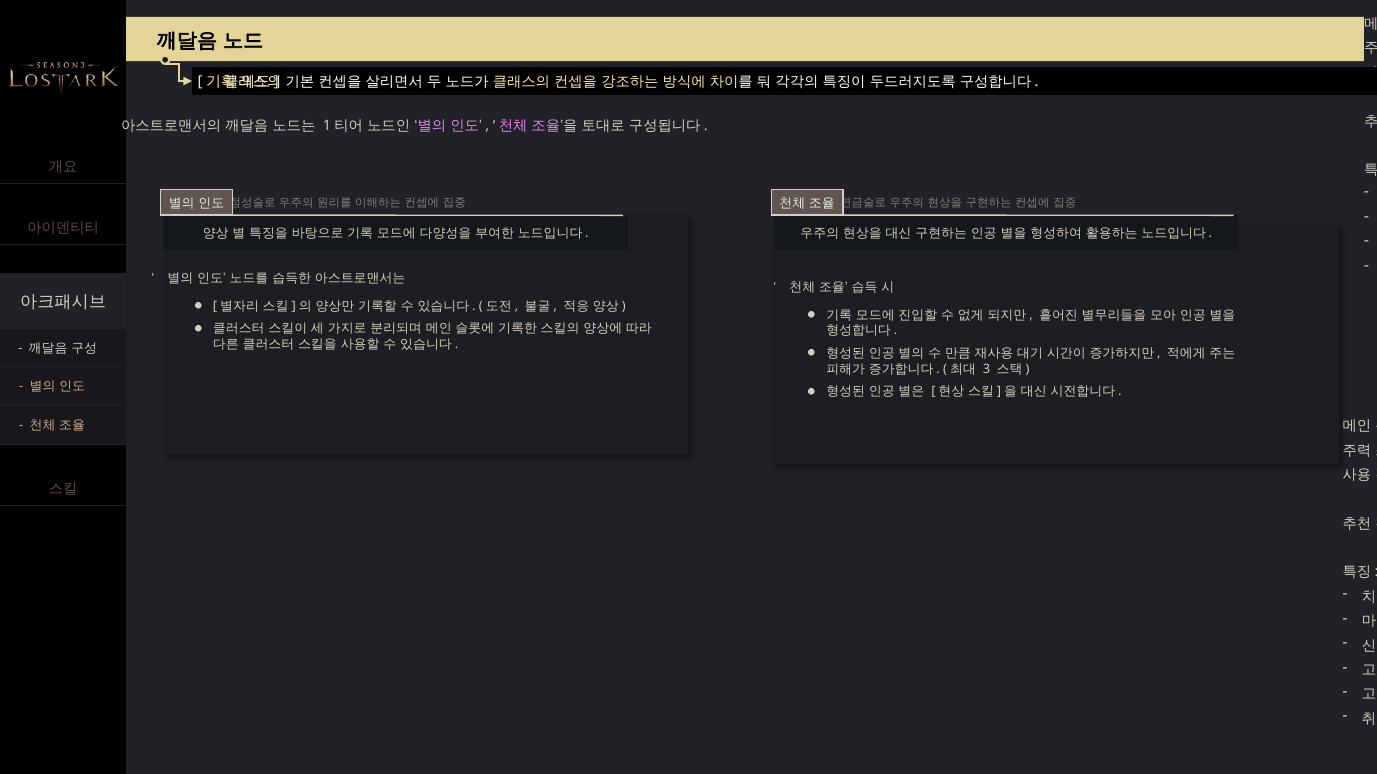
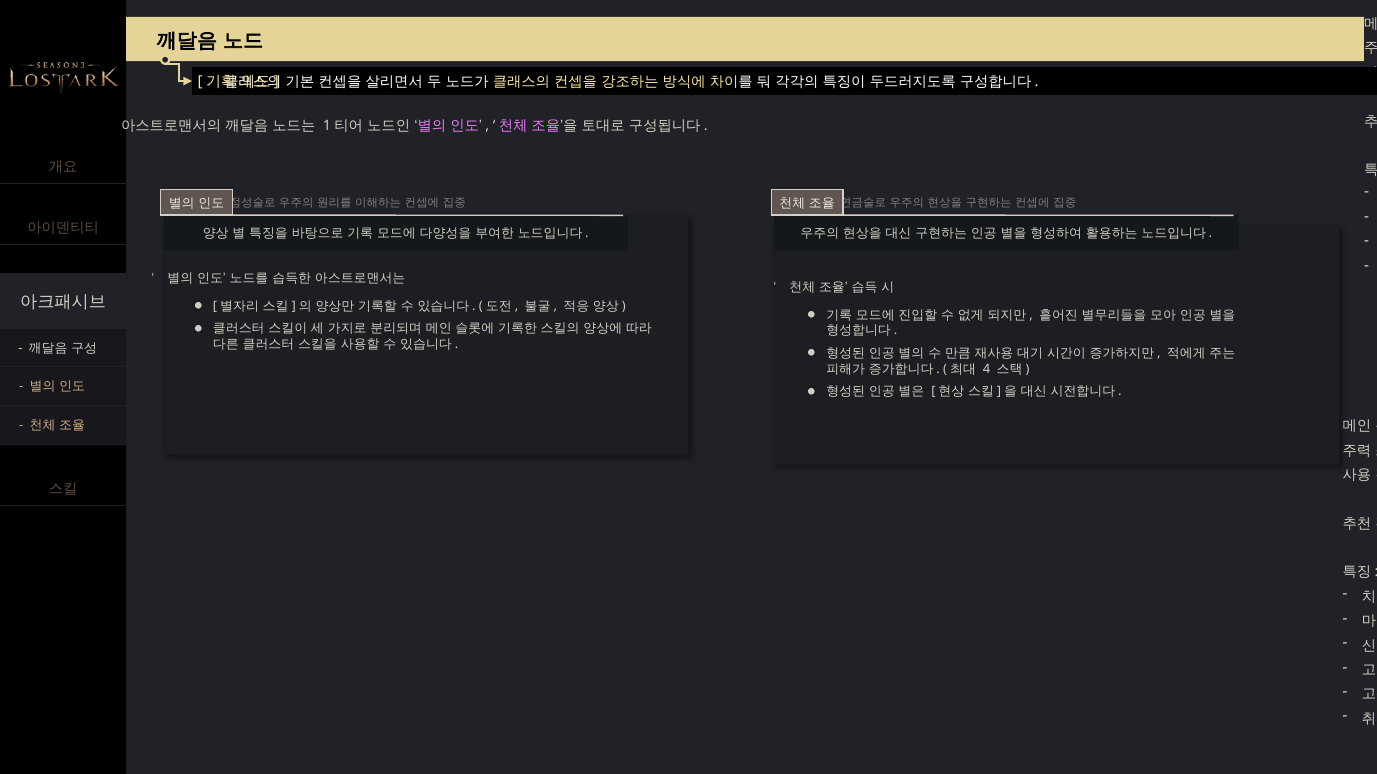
3: 3 -> 4
